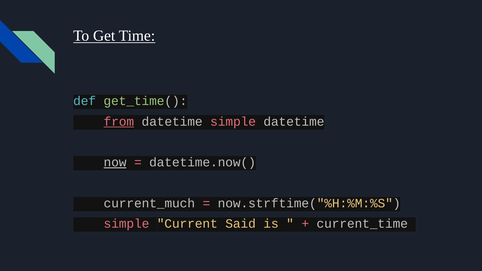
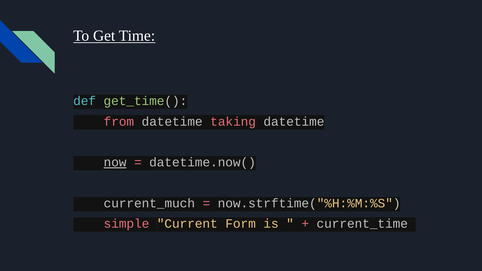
from underline: present -> none
datetime simple: simple -> taking
Said: Said -> Form
